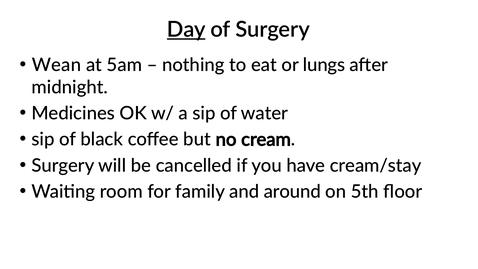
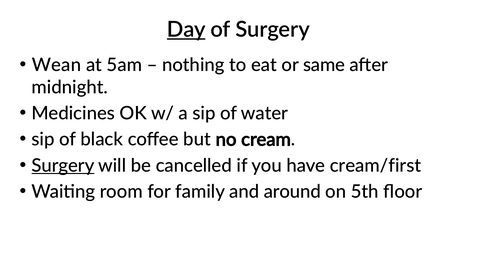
lungs: lungs -> same
Surgery at (63, 166) underline: none -> present
cream/stay: cream/stay -> cream/first
